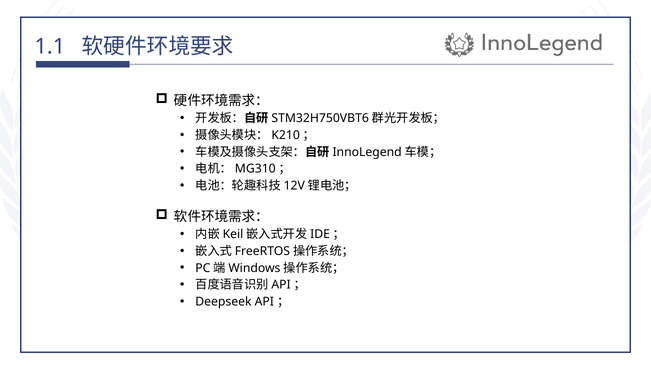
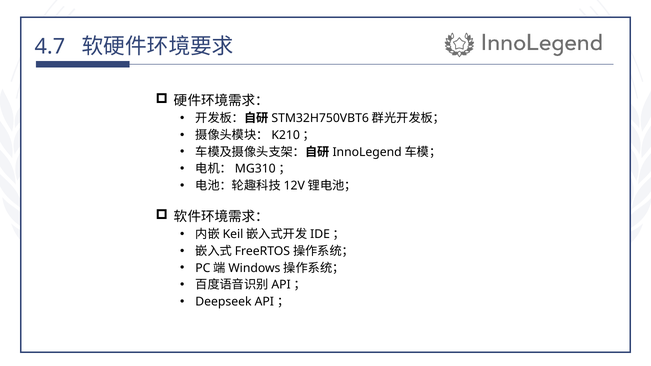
1.1: 1.1 -> 4.7
